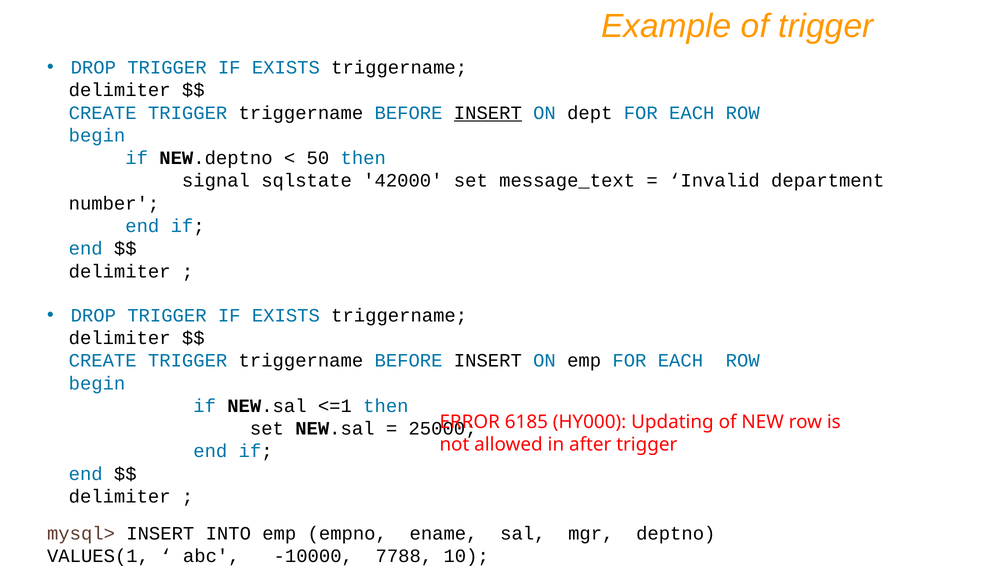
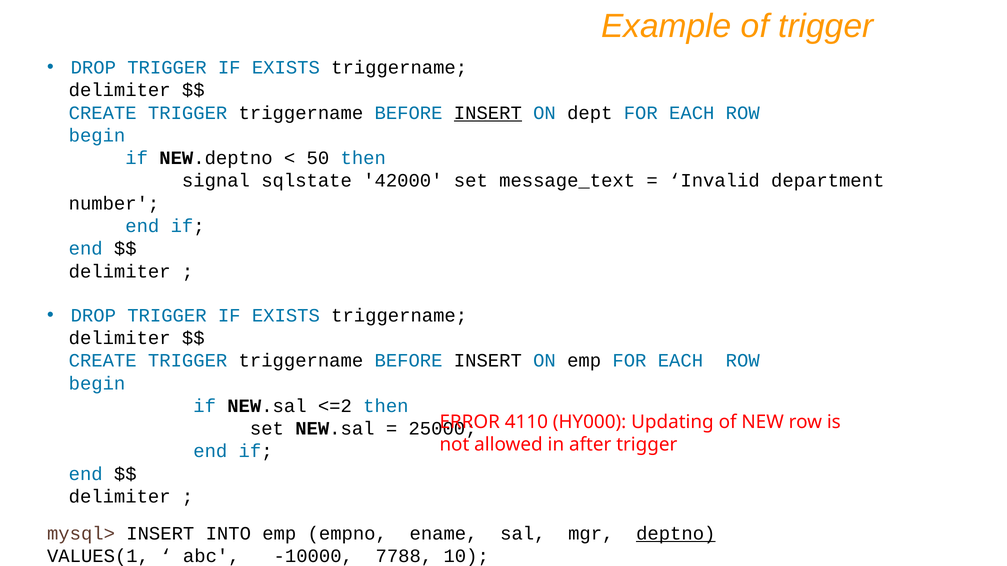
<=1: <=1 -> <=2
6185: 6185 -> 4110
deptno underline: none -> present
